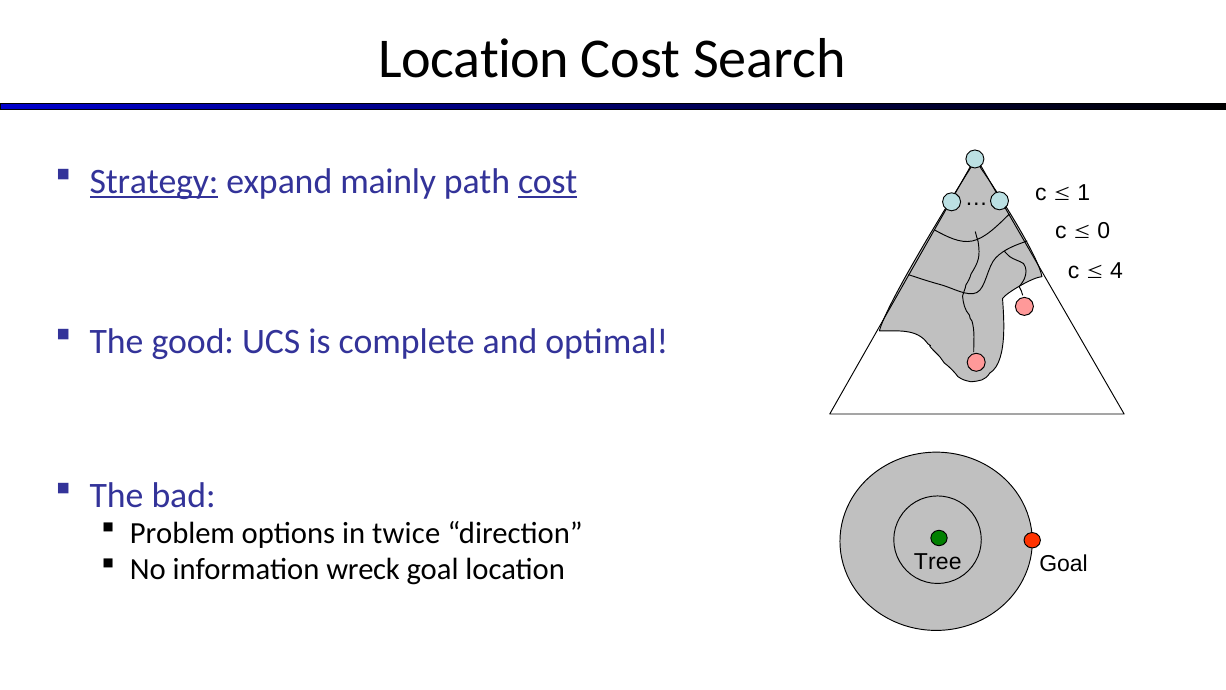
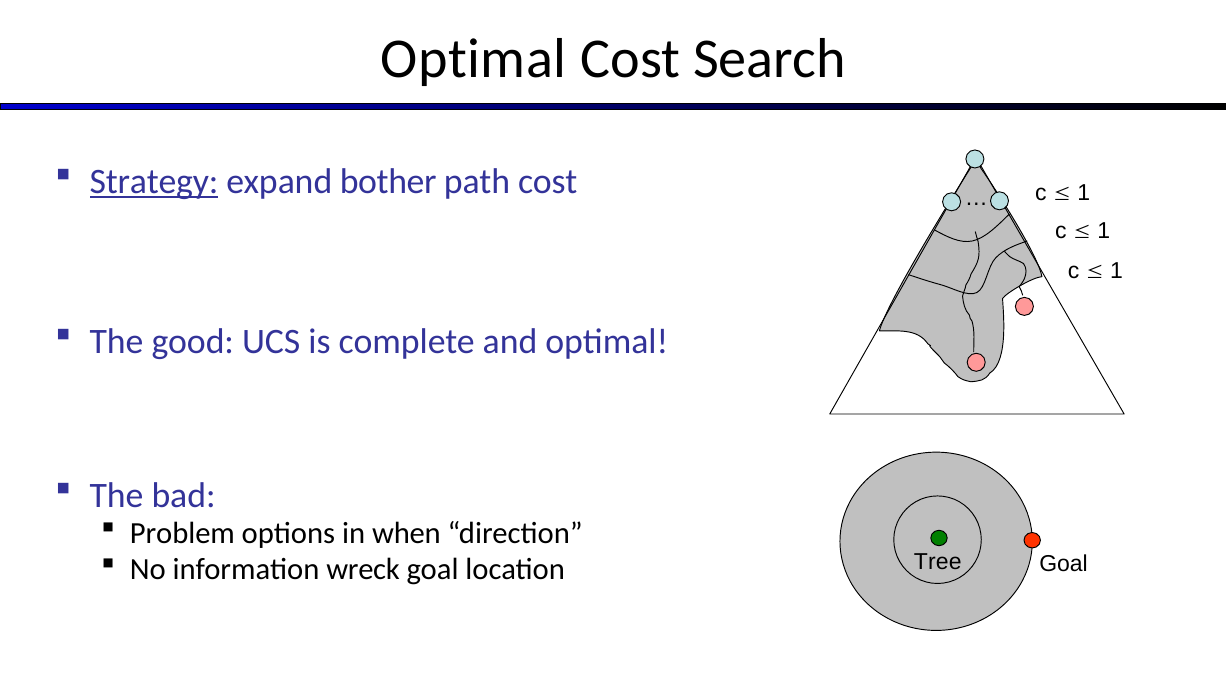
Location at (474, 59): Location -> Optimal
mainly: mainly -> bother
cost at (548, 181) underline: present -> none
0 at (1104, 231): 0 -> 1
4 at (1117, 271): 4 -> 1
twice: twice -> when
